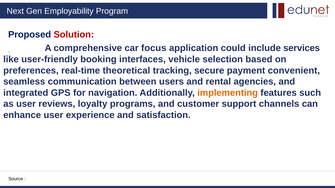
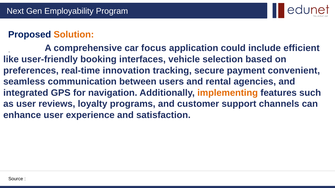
Solution colour: red -> orange
services: services -> efficient
theoretical: theoretical -> innovation
